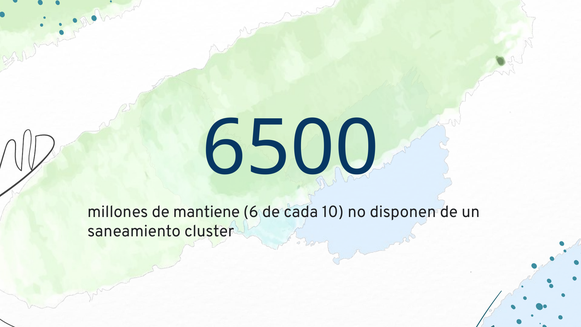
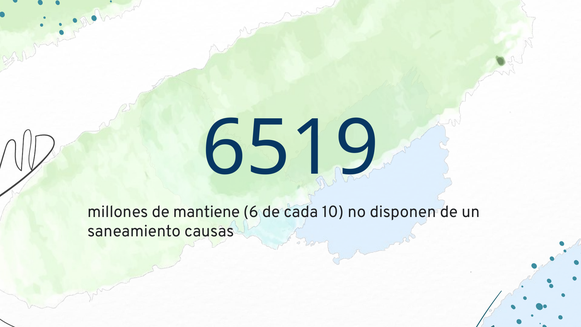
6500: 6500 -> 6519
cluster: cluster -> causas
